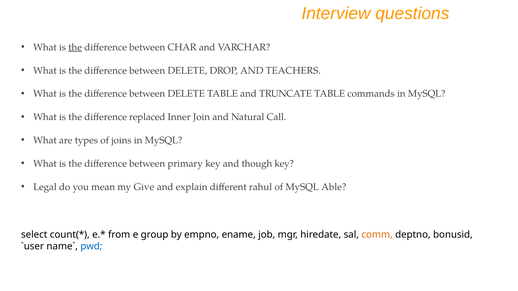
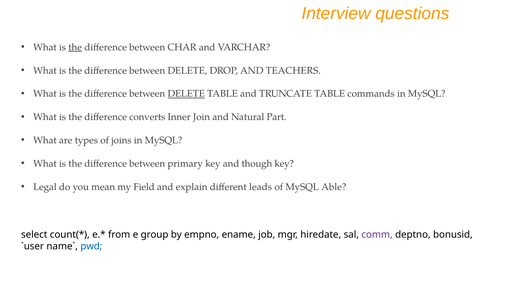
DELETE at (186, 94) underline: none -> present
replaced: replaced -> converts
Call: Call -> Part
Give: Give -> Field
rahul: rahul -> leads
comm colour: orange -> purple
